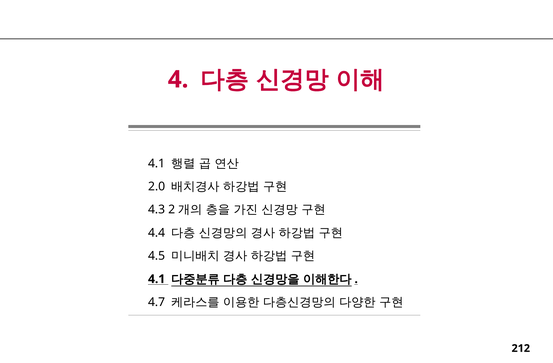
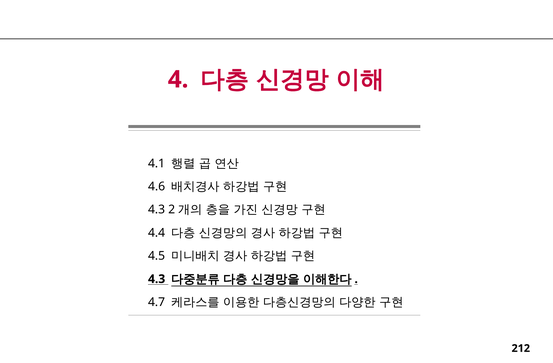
2.0: 2.0 -> 4.6
4.1 at (157, 279): 4.1 -> 4.3
